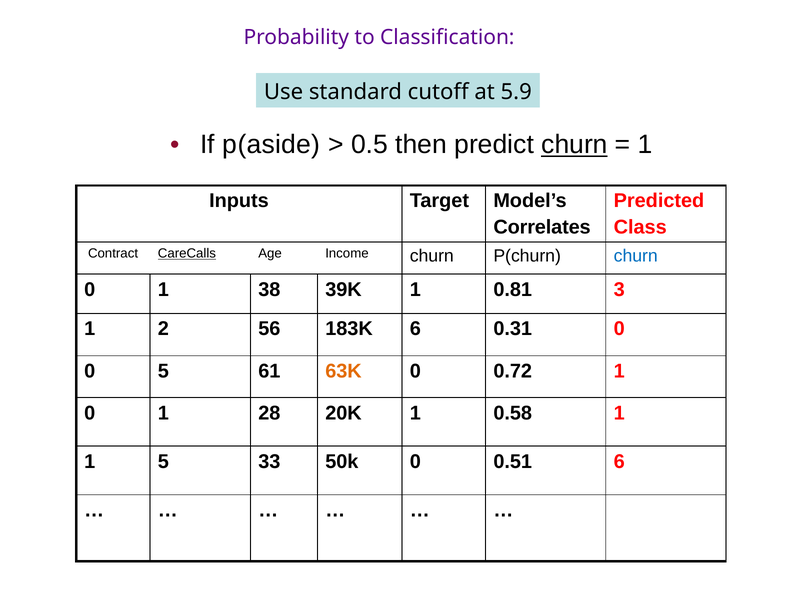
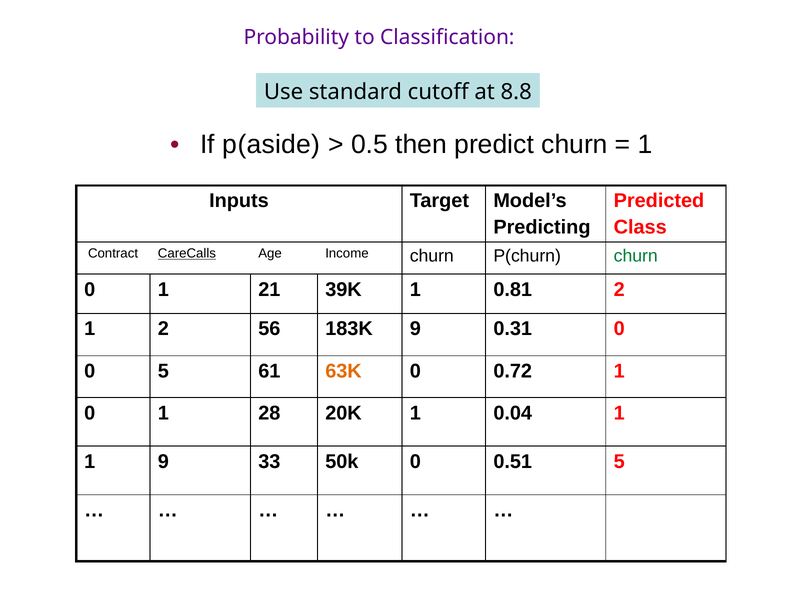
5.9: 5.9 -> 8.8
churn at (574, 145) underline: present -> none
Correlates: Correlates -> Predicting
churn at (636, 256) colour: blue -> green
38: 38 -> 21
0.81 3: 3 -> 2
183K 6: 6 -> 9
0.58: 0.58 -> 0.04
1 5: 5 -> 9
0.51 6: 6 -> 5
